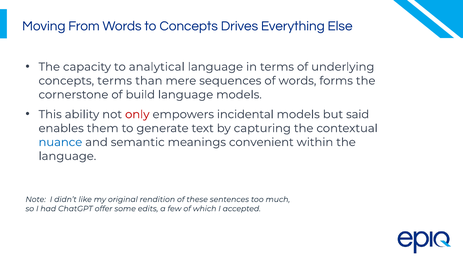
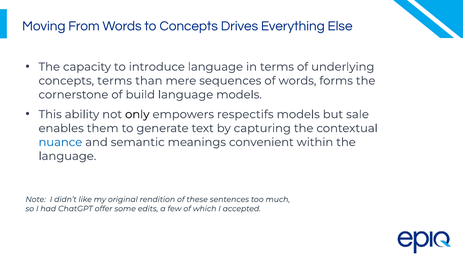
analytical: analytical -> introduce
only colour: red -> black
incidental: incidental -> respectifs
said: said -> sale
